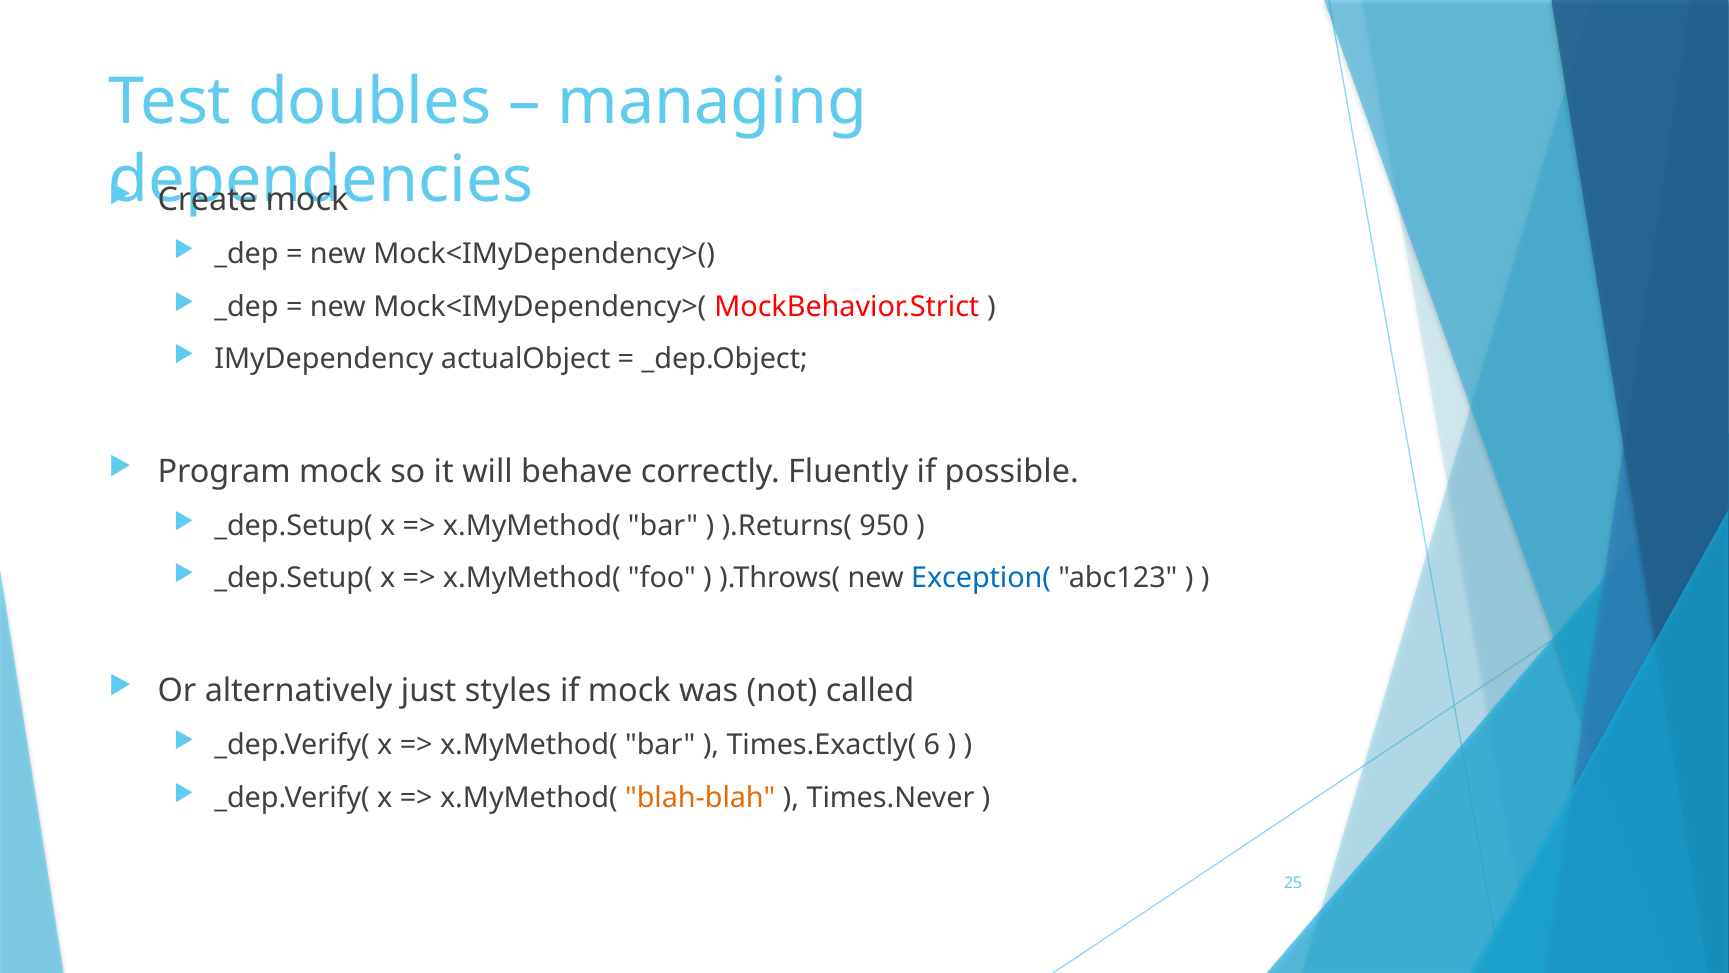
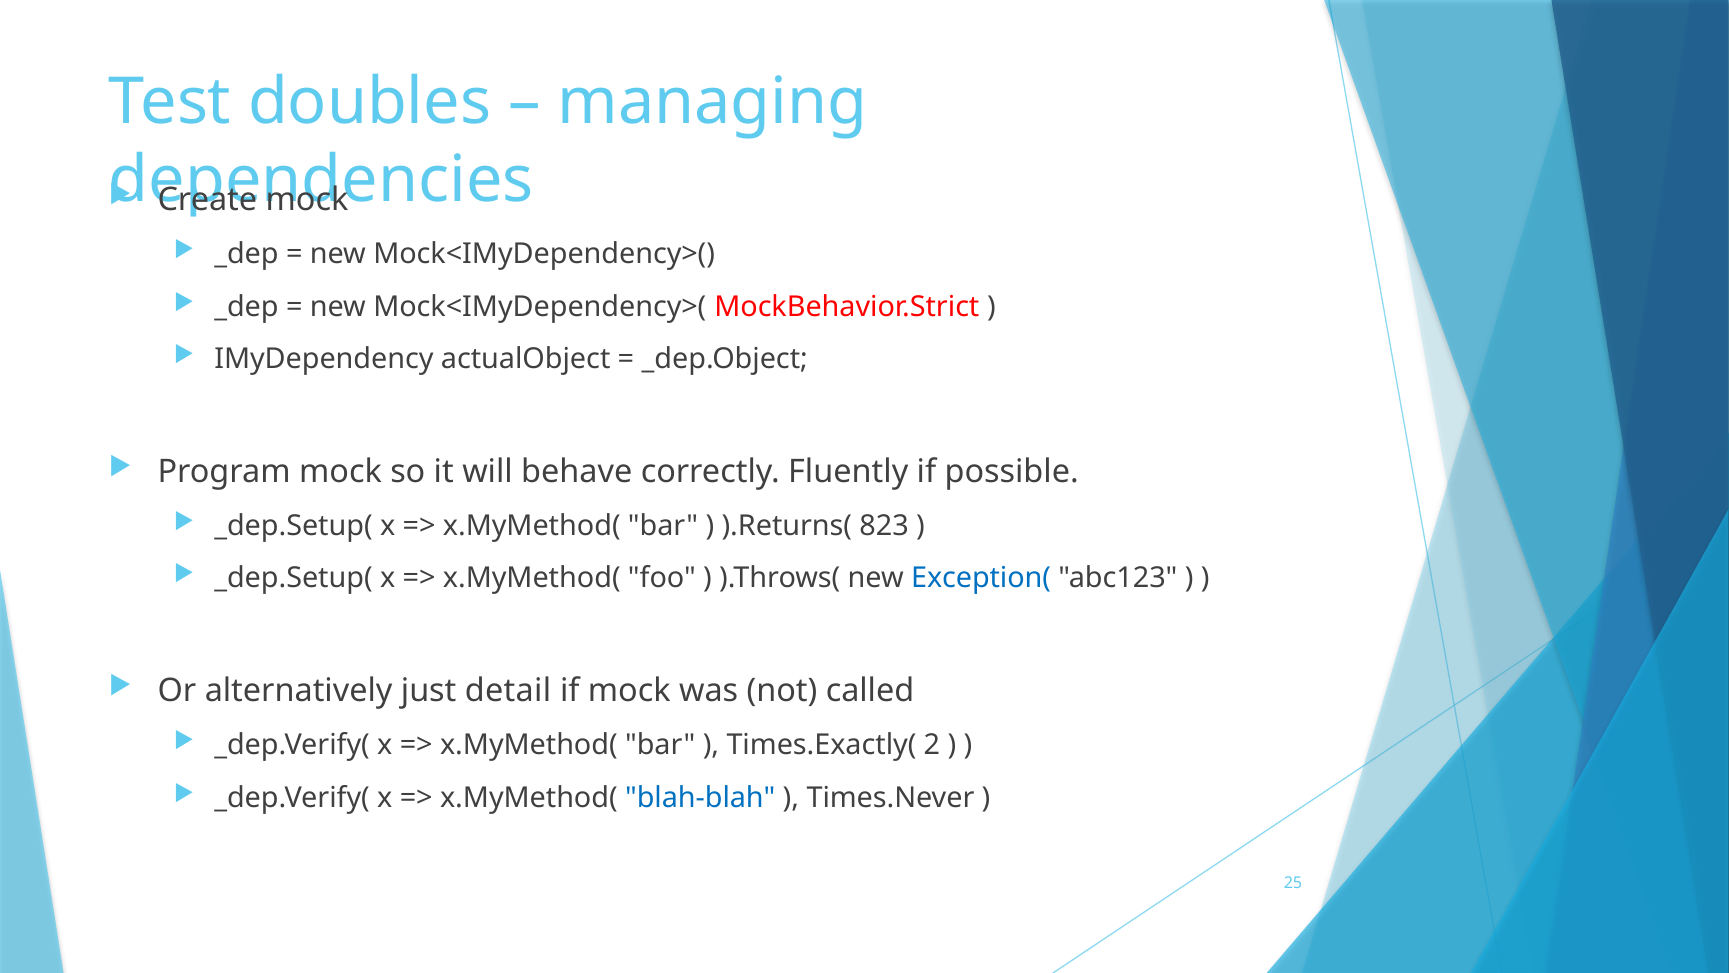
950: 950 -> 823
styles: styles -> detail
6: 6 -> 2
blah-blah colour: orange -> blue
